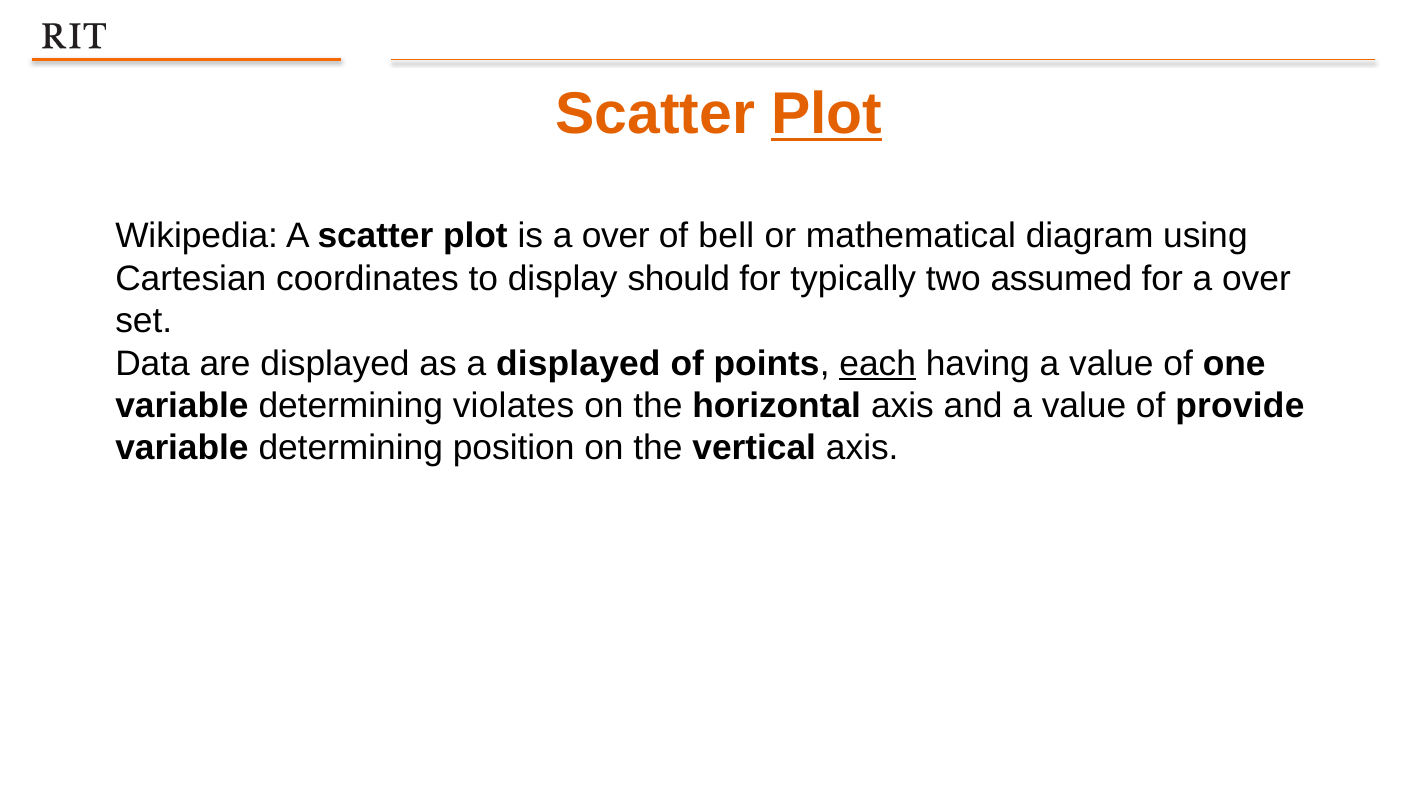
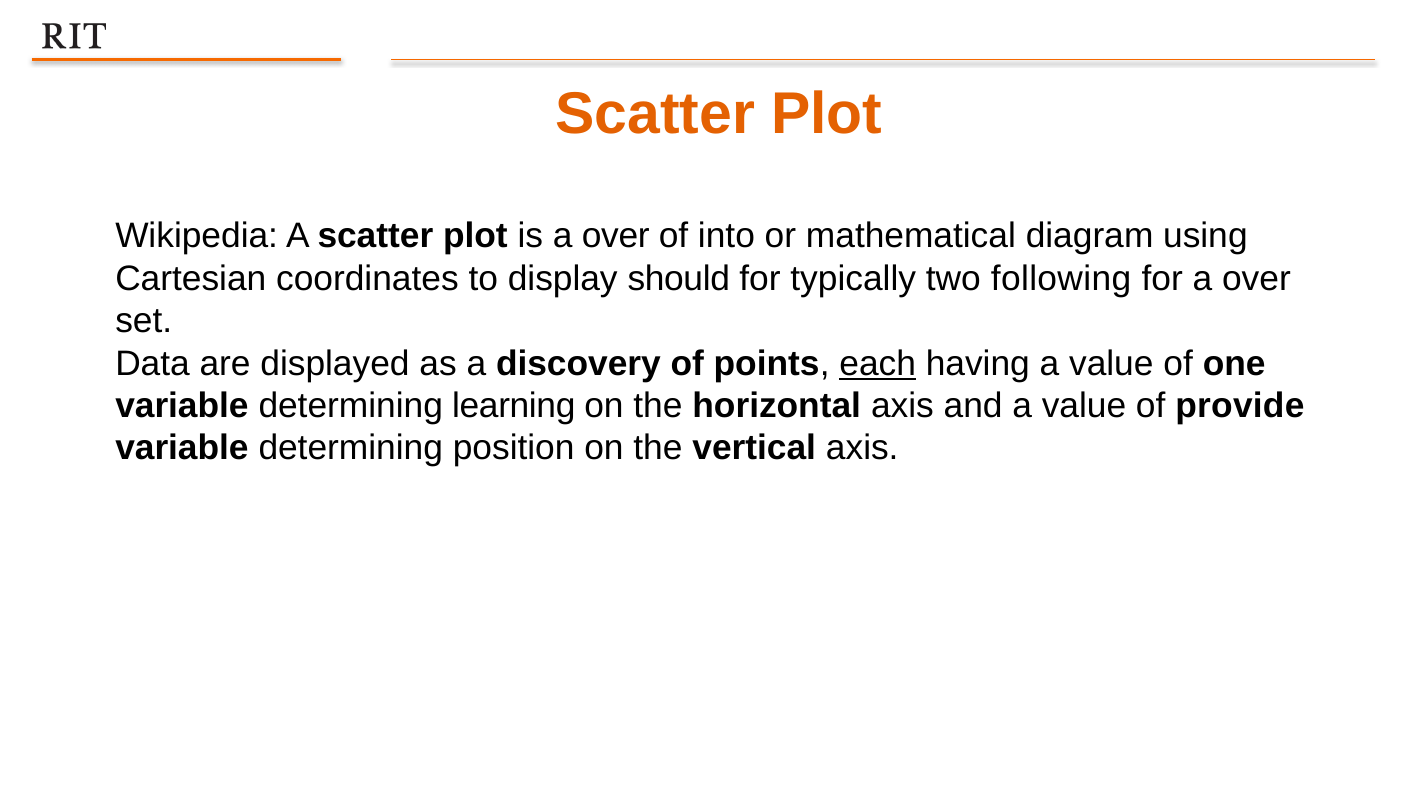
Plot at (827, 114) underline: present -> none
bell: bell -> into
assumed: assumed -> following
a displayed: displayed -> discovery
violates: violates -> learning
